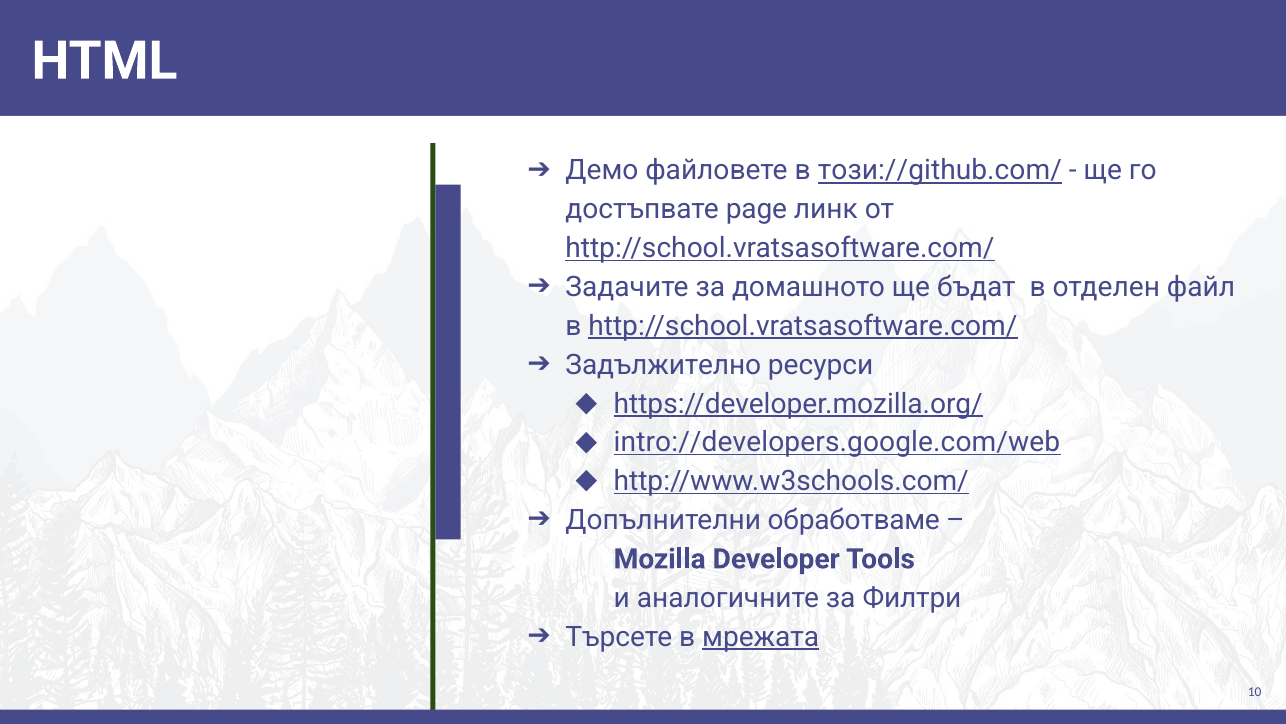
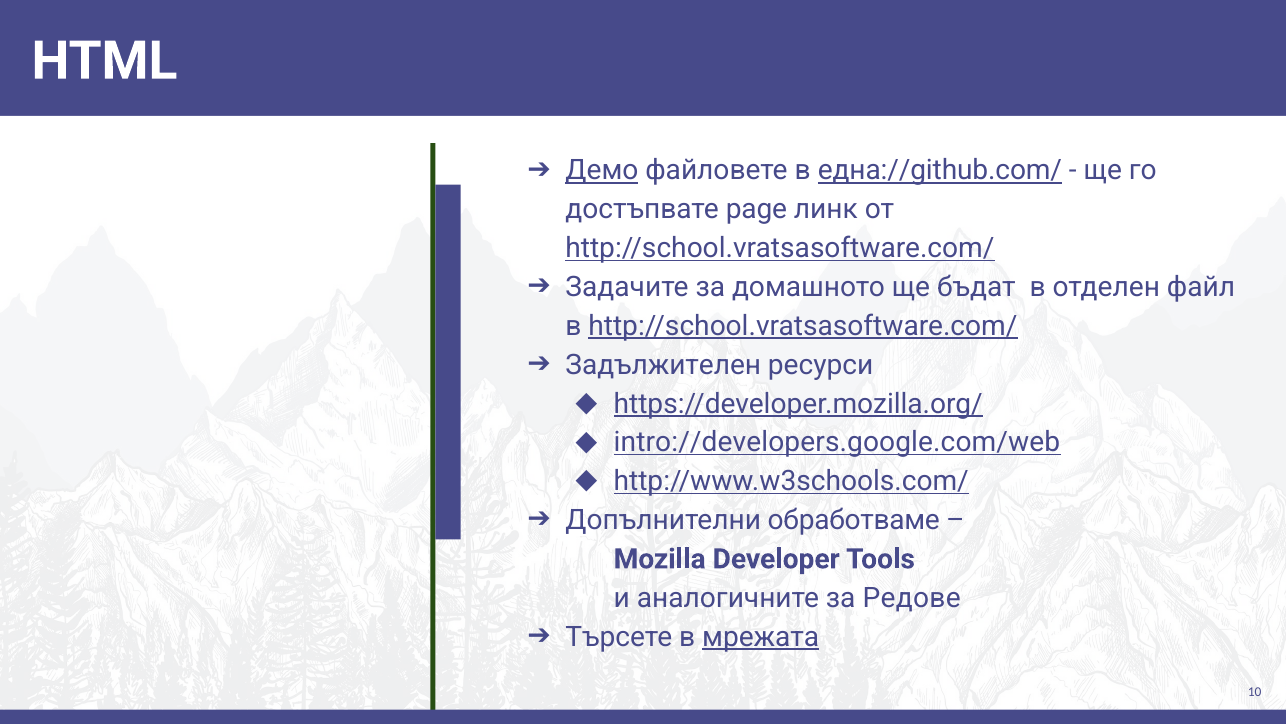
Демо underline: none -> present
този://github.com/: този://github.com/ -> една://github.com/
Задължително: Задължително -> Задължителен
Филтри: Филтри -> Редове
